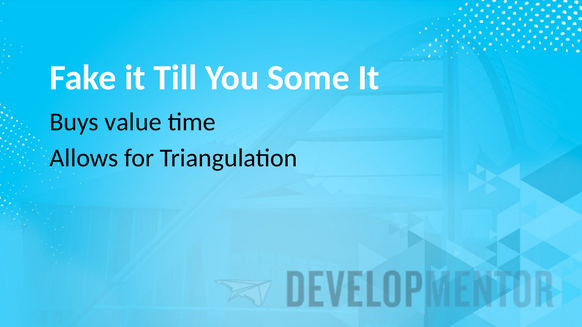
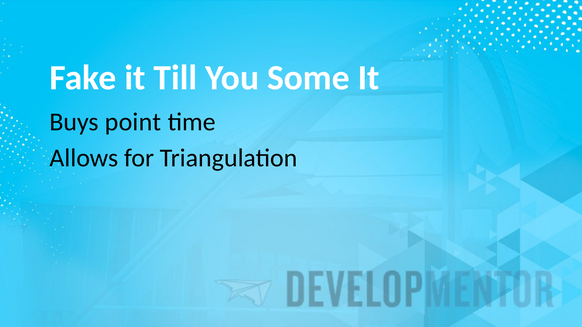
value: value -> point
